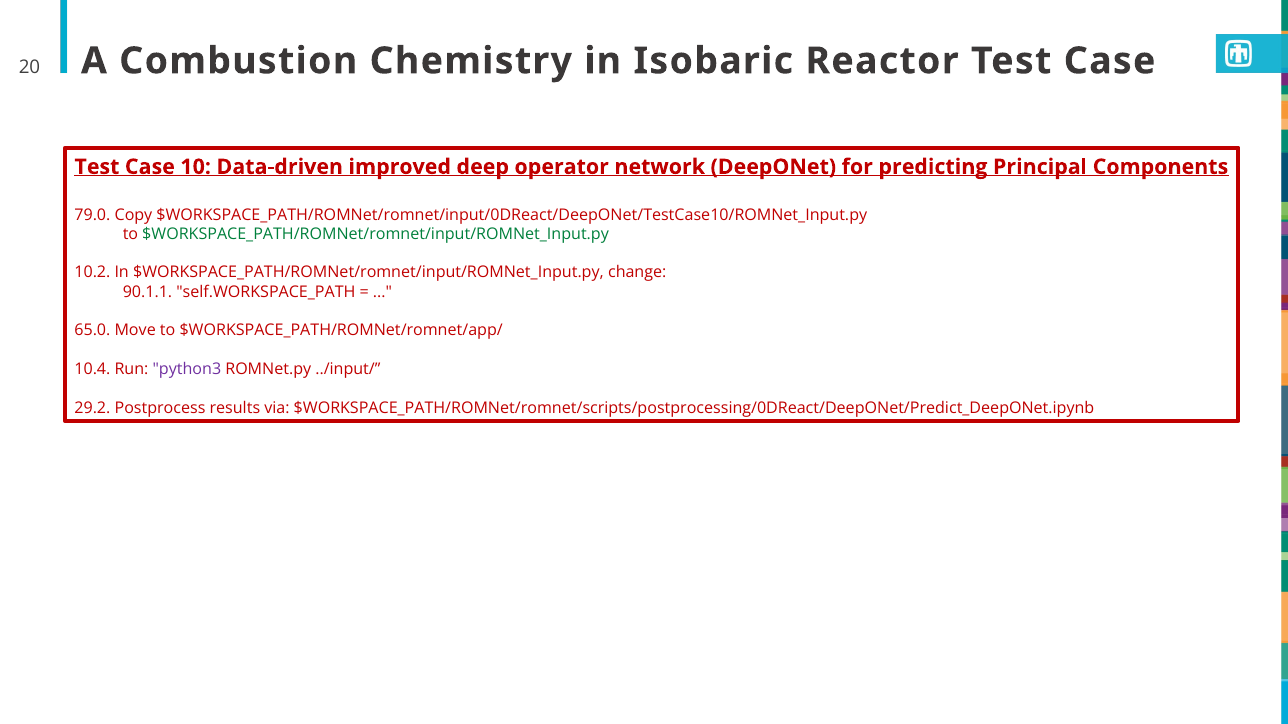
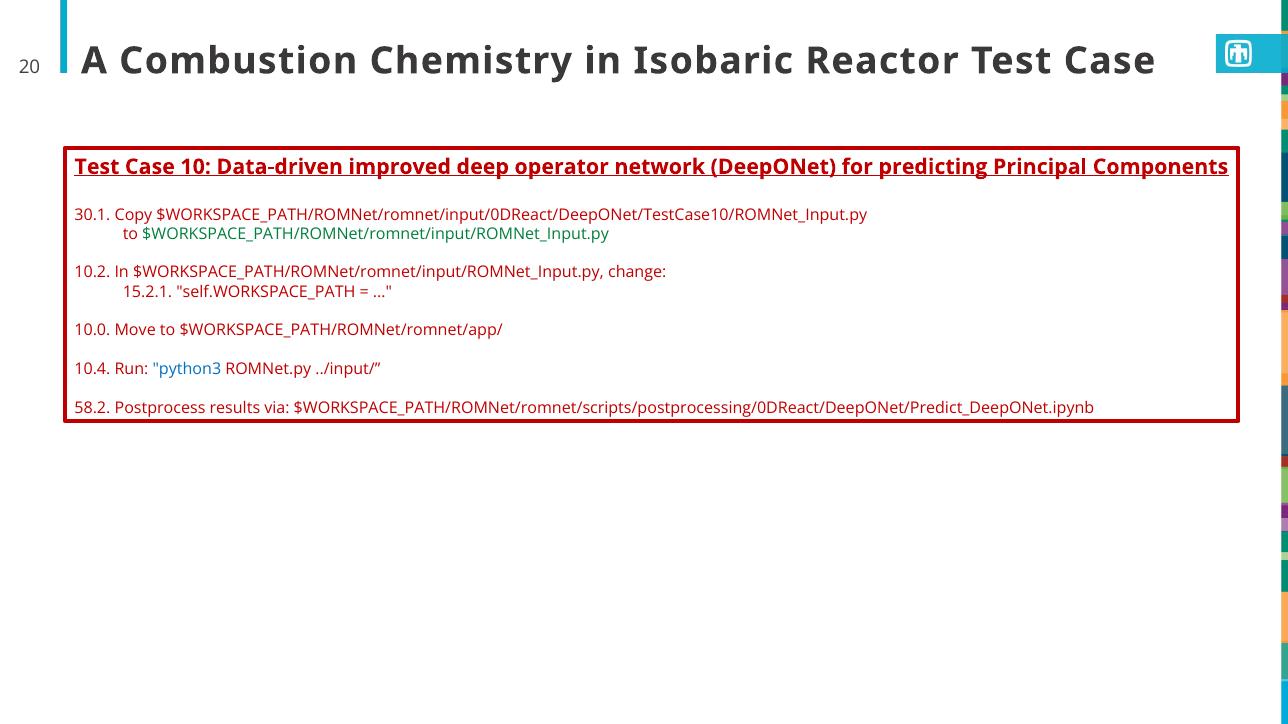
79.0: 79.0 -> 30.1
90.1.1: 90.1.1 -> 15.2.1
65.0: 65.0 -> 10.0
python3 colour: purple -> blue
29.2: 29.2 -> 58.2
